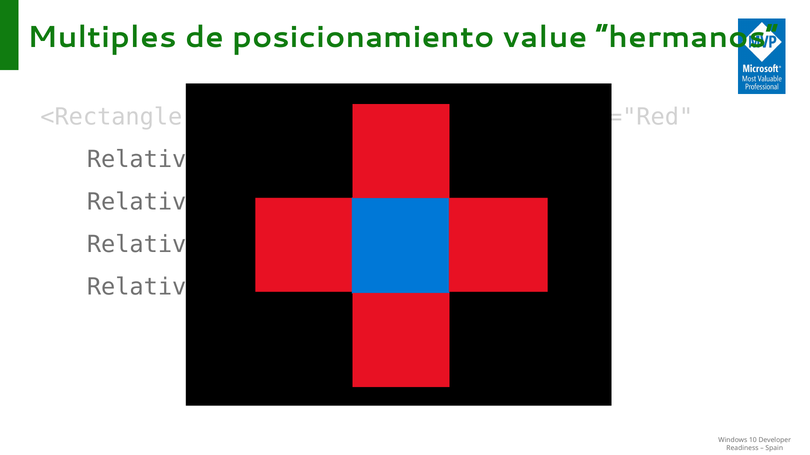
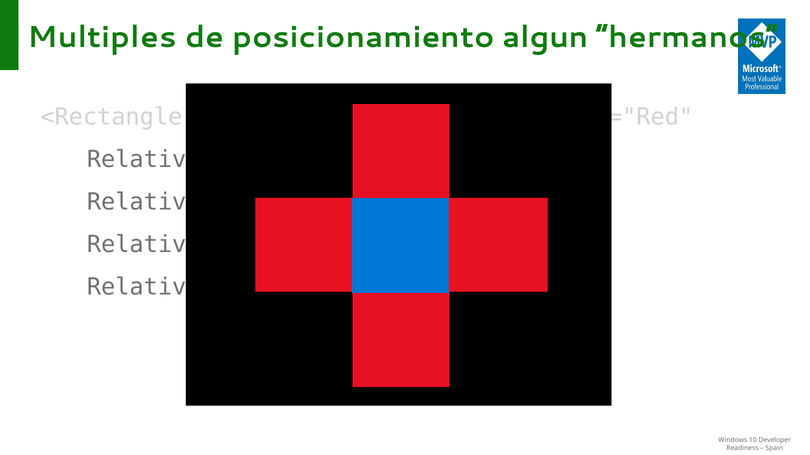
value: value -> algun
